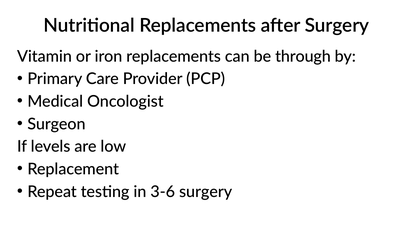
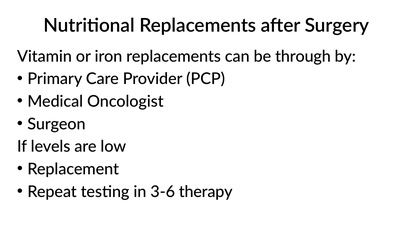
3-6 surgery: surgery -> therapy
